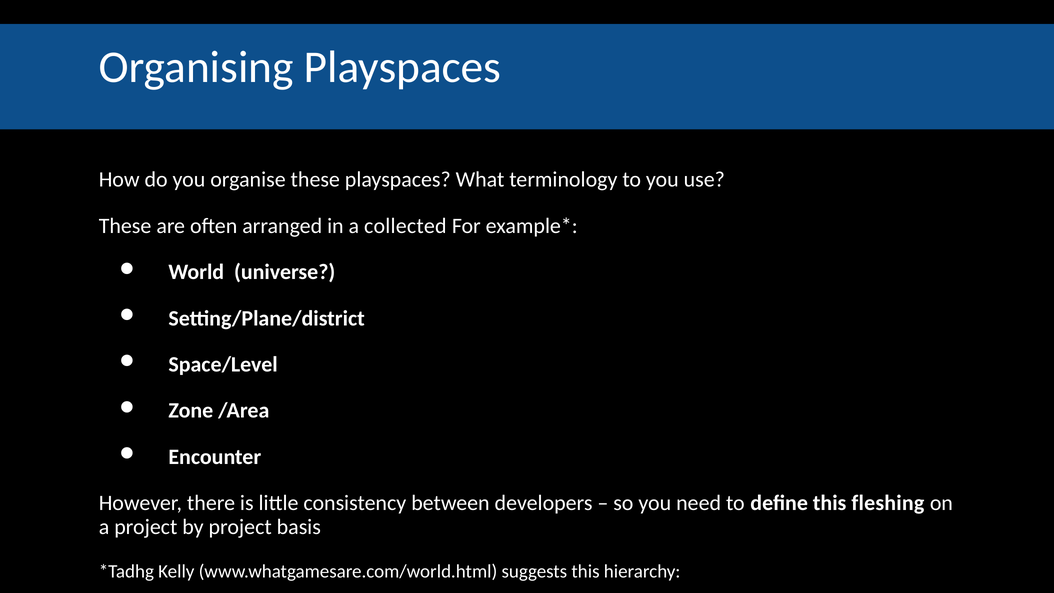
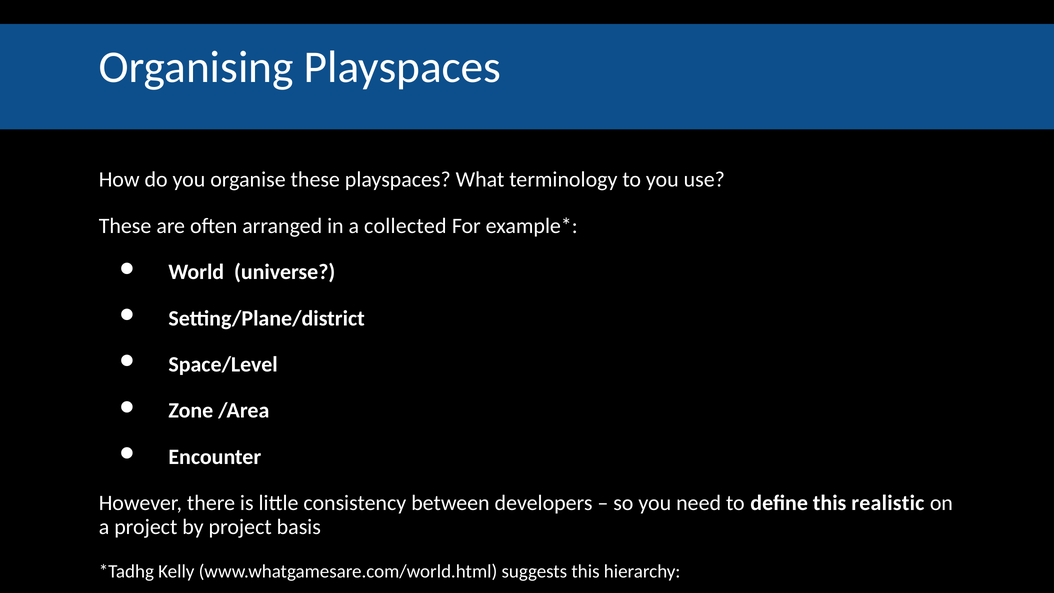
fleshing: fleshing -> realistic
